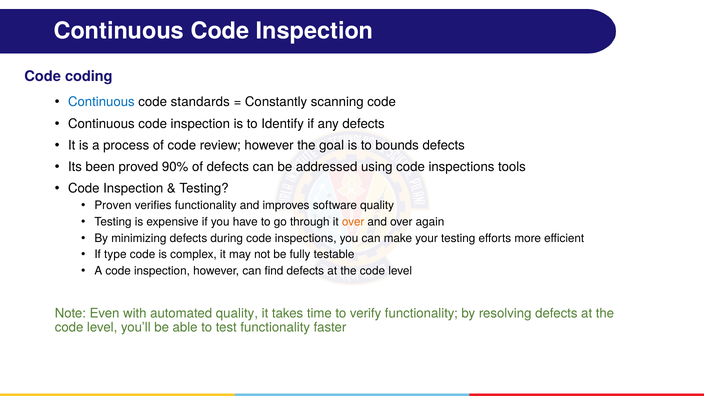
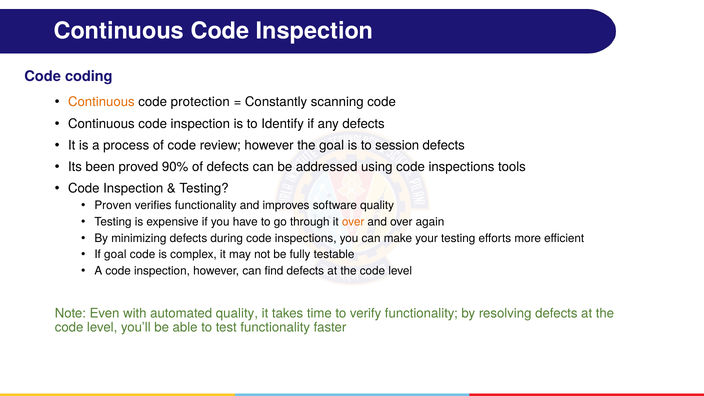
Continuous at (101, 102) colour: blue -> orange
standards: standards -> protection
bounds: bounds -> session
If type: type -> goal
